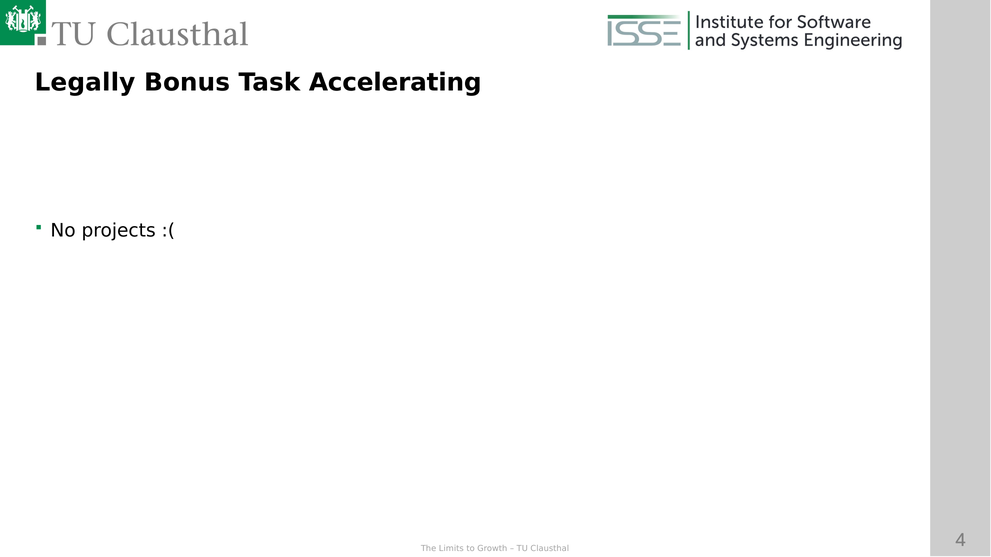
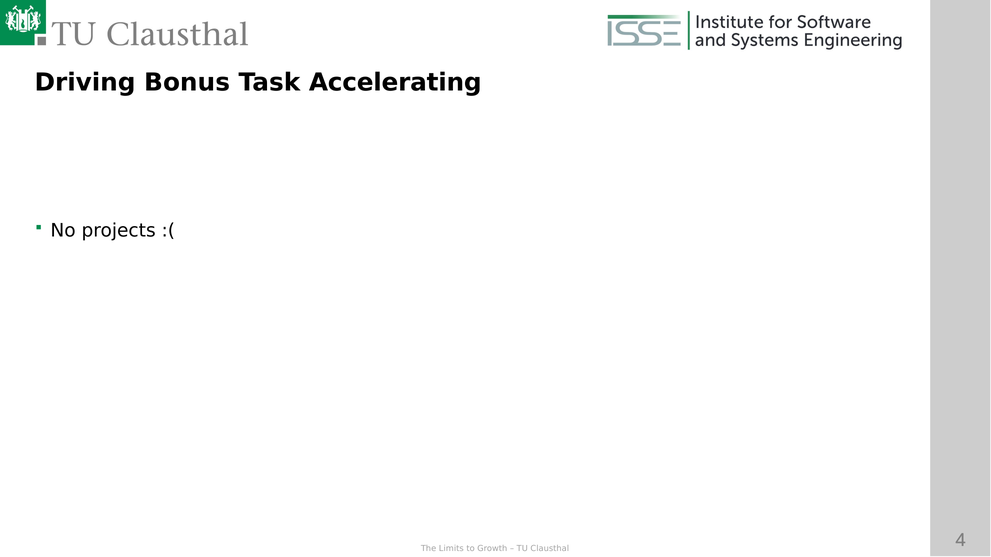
Legally: Legally -> Driving
